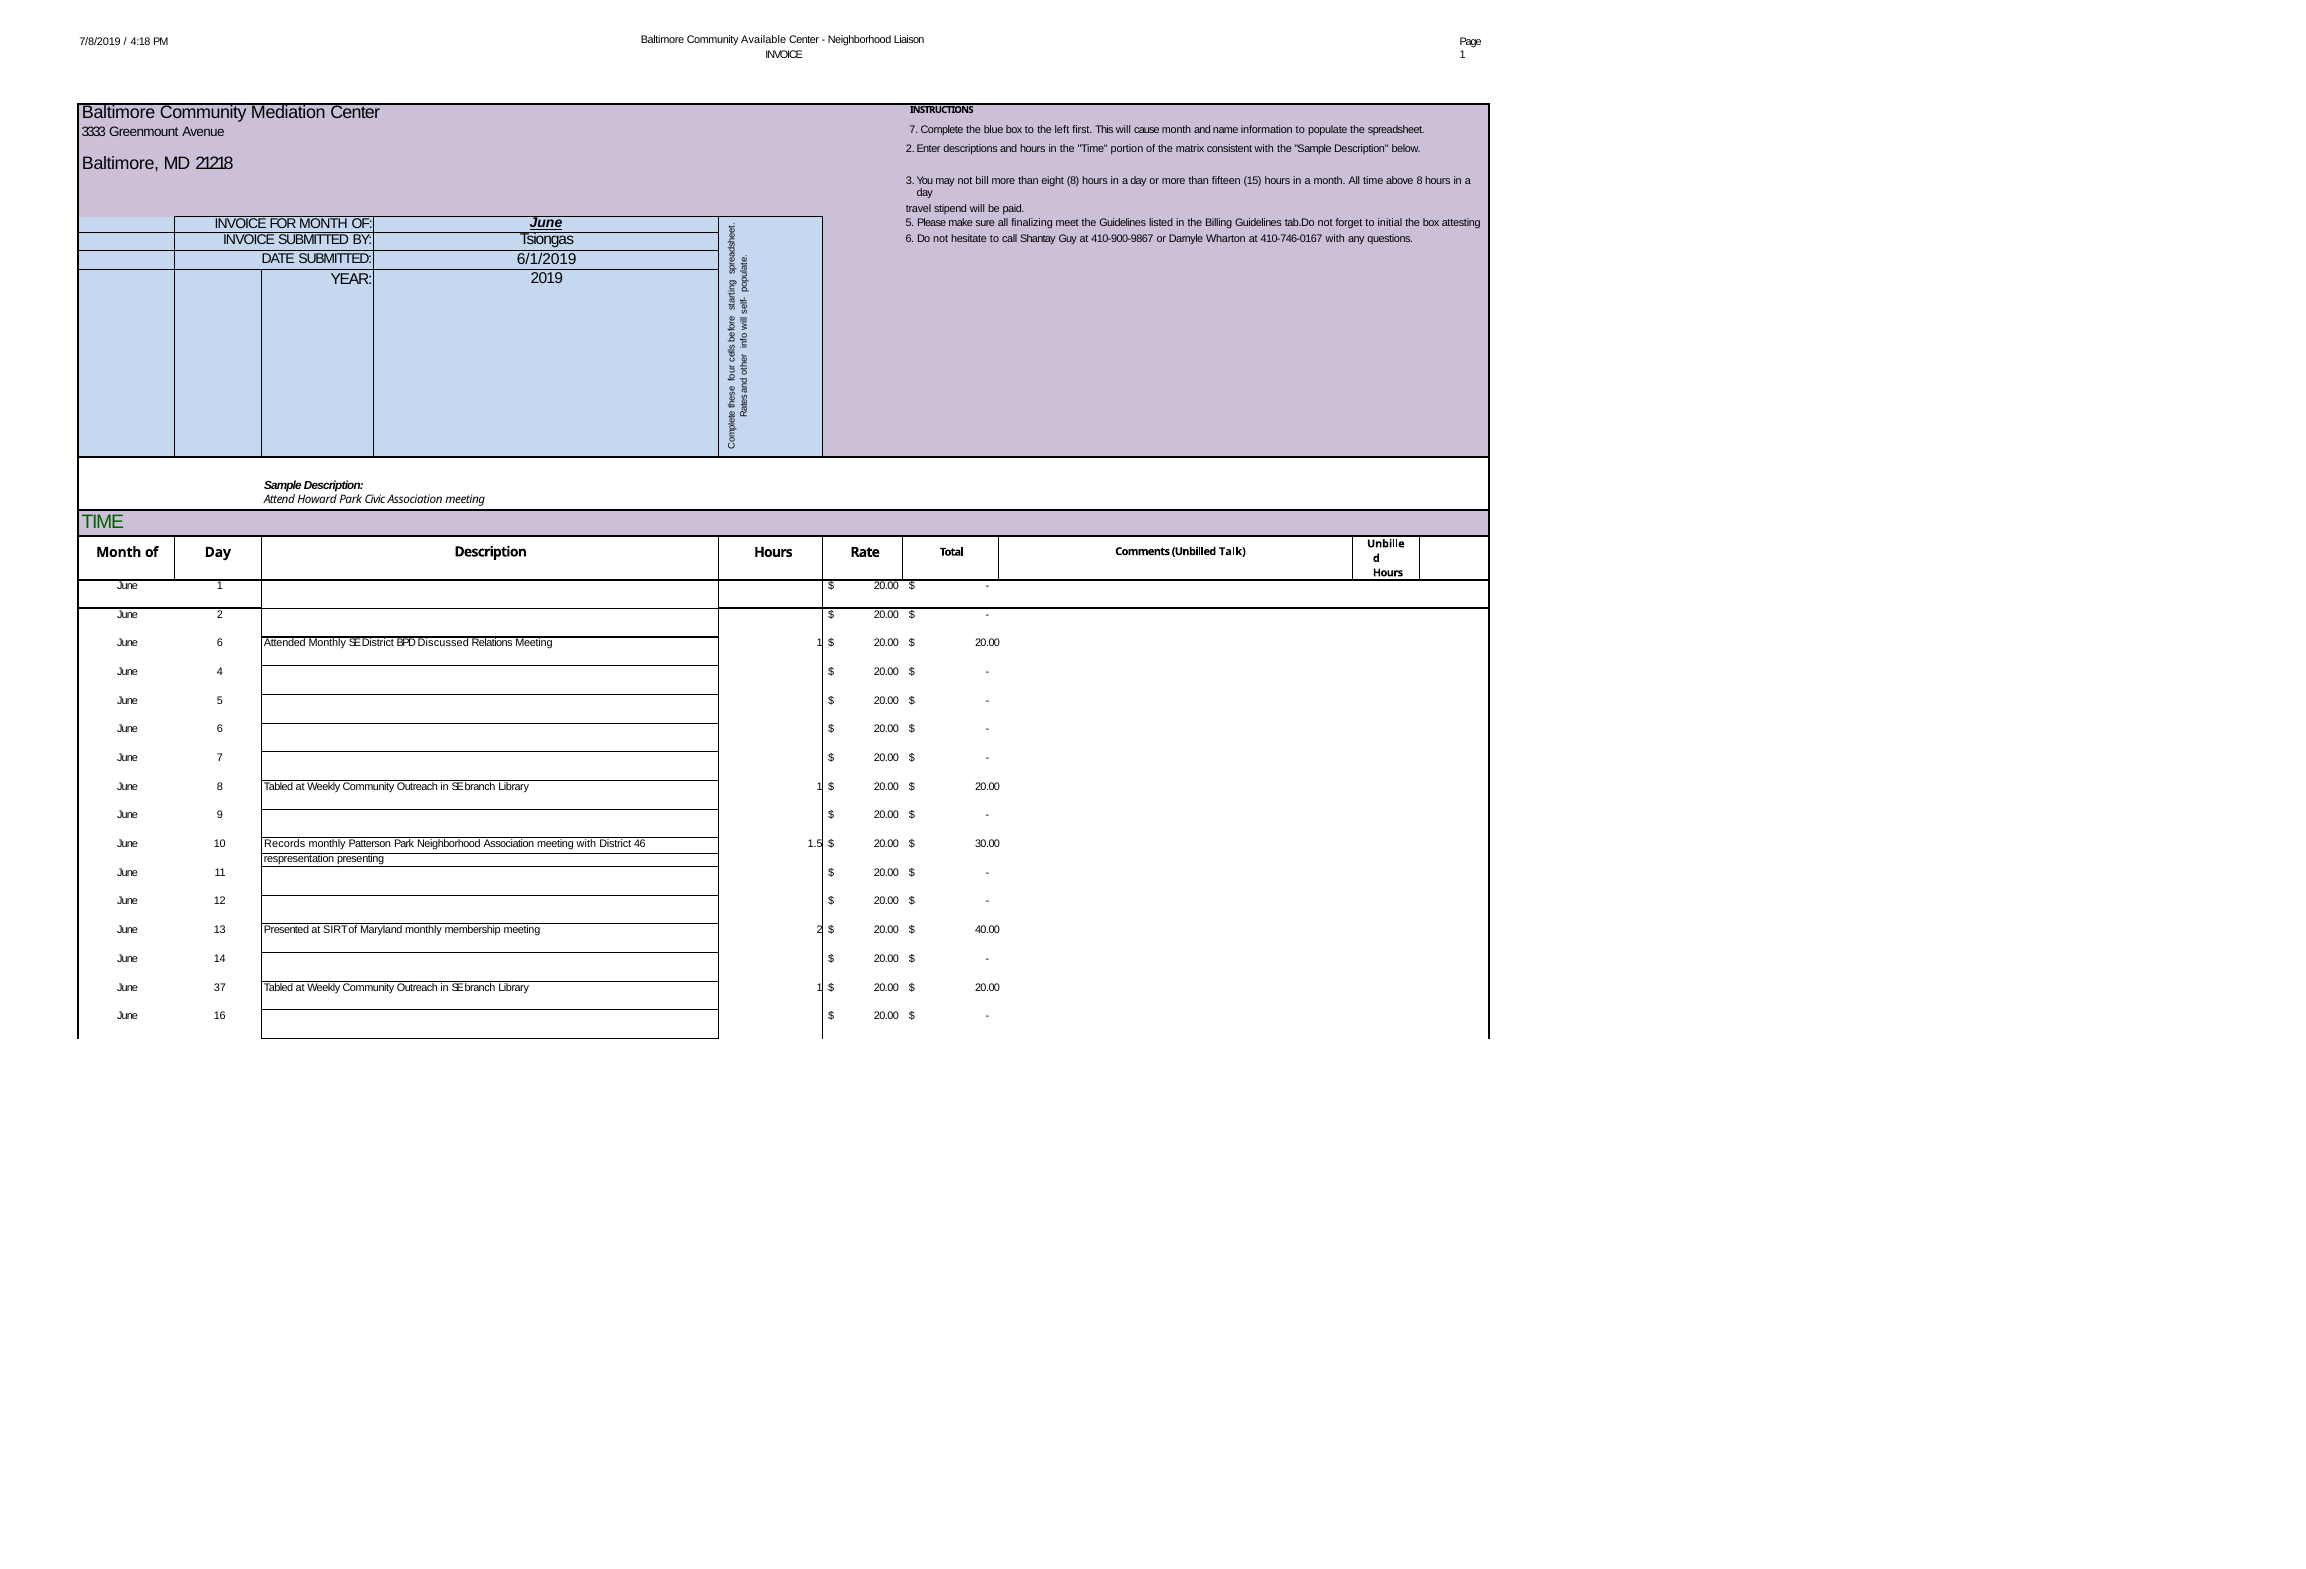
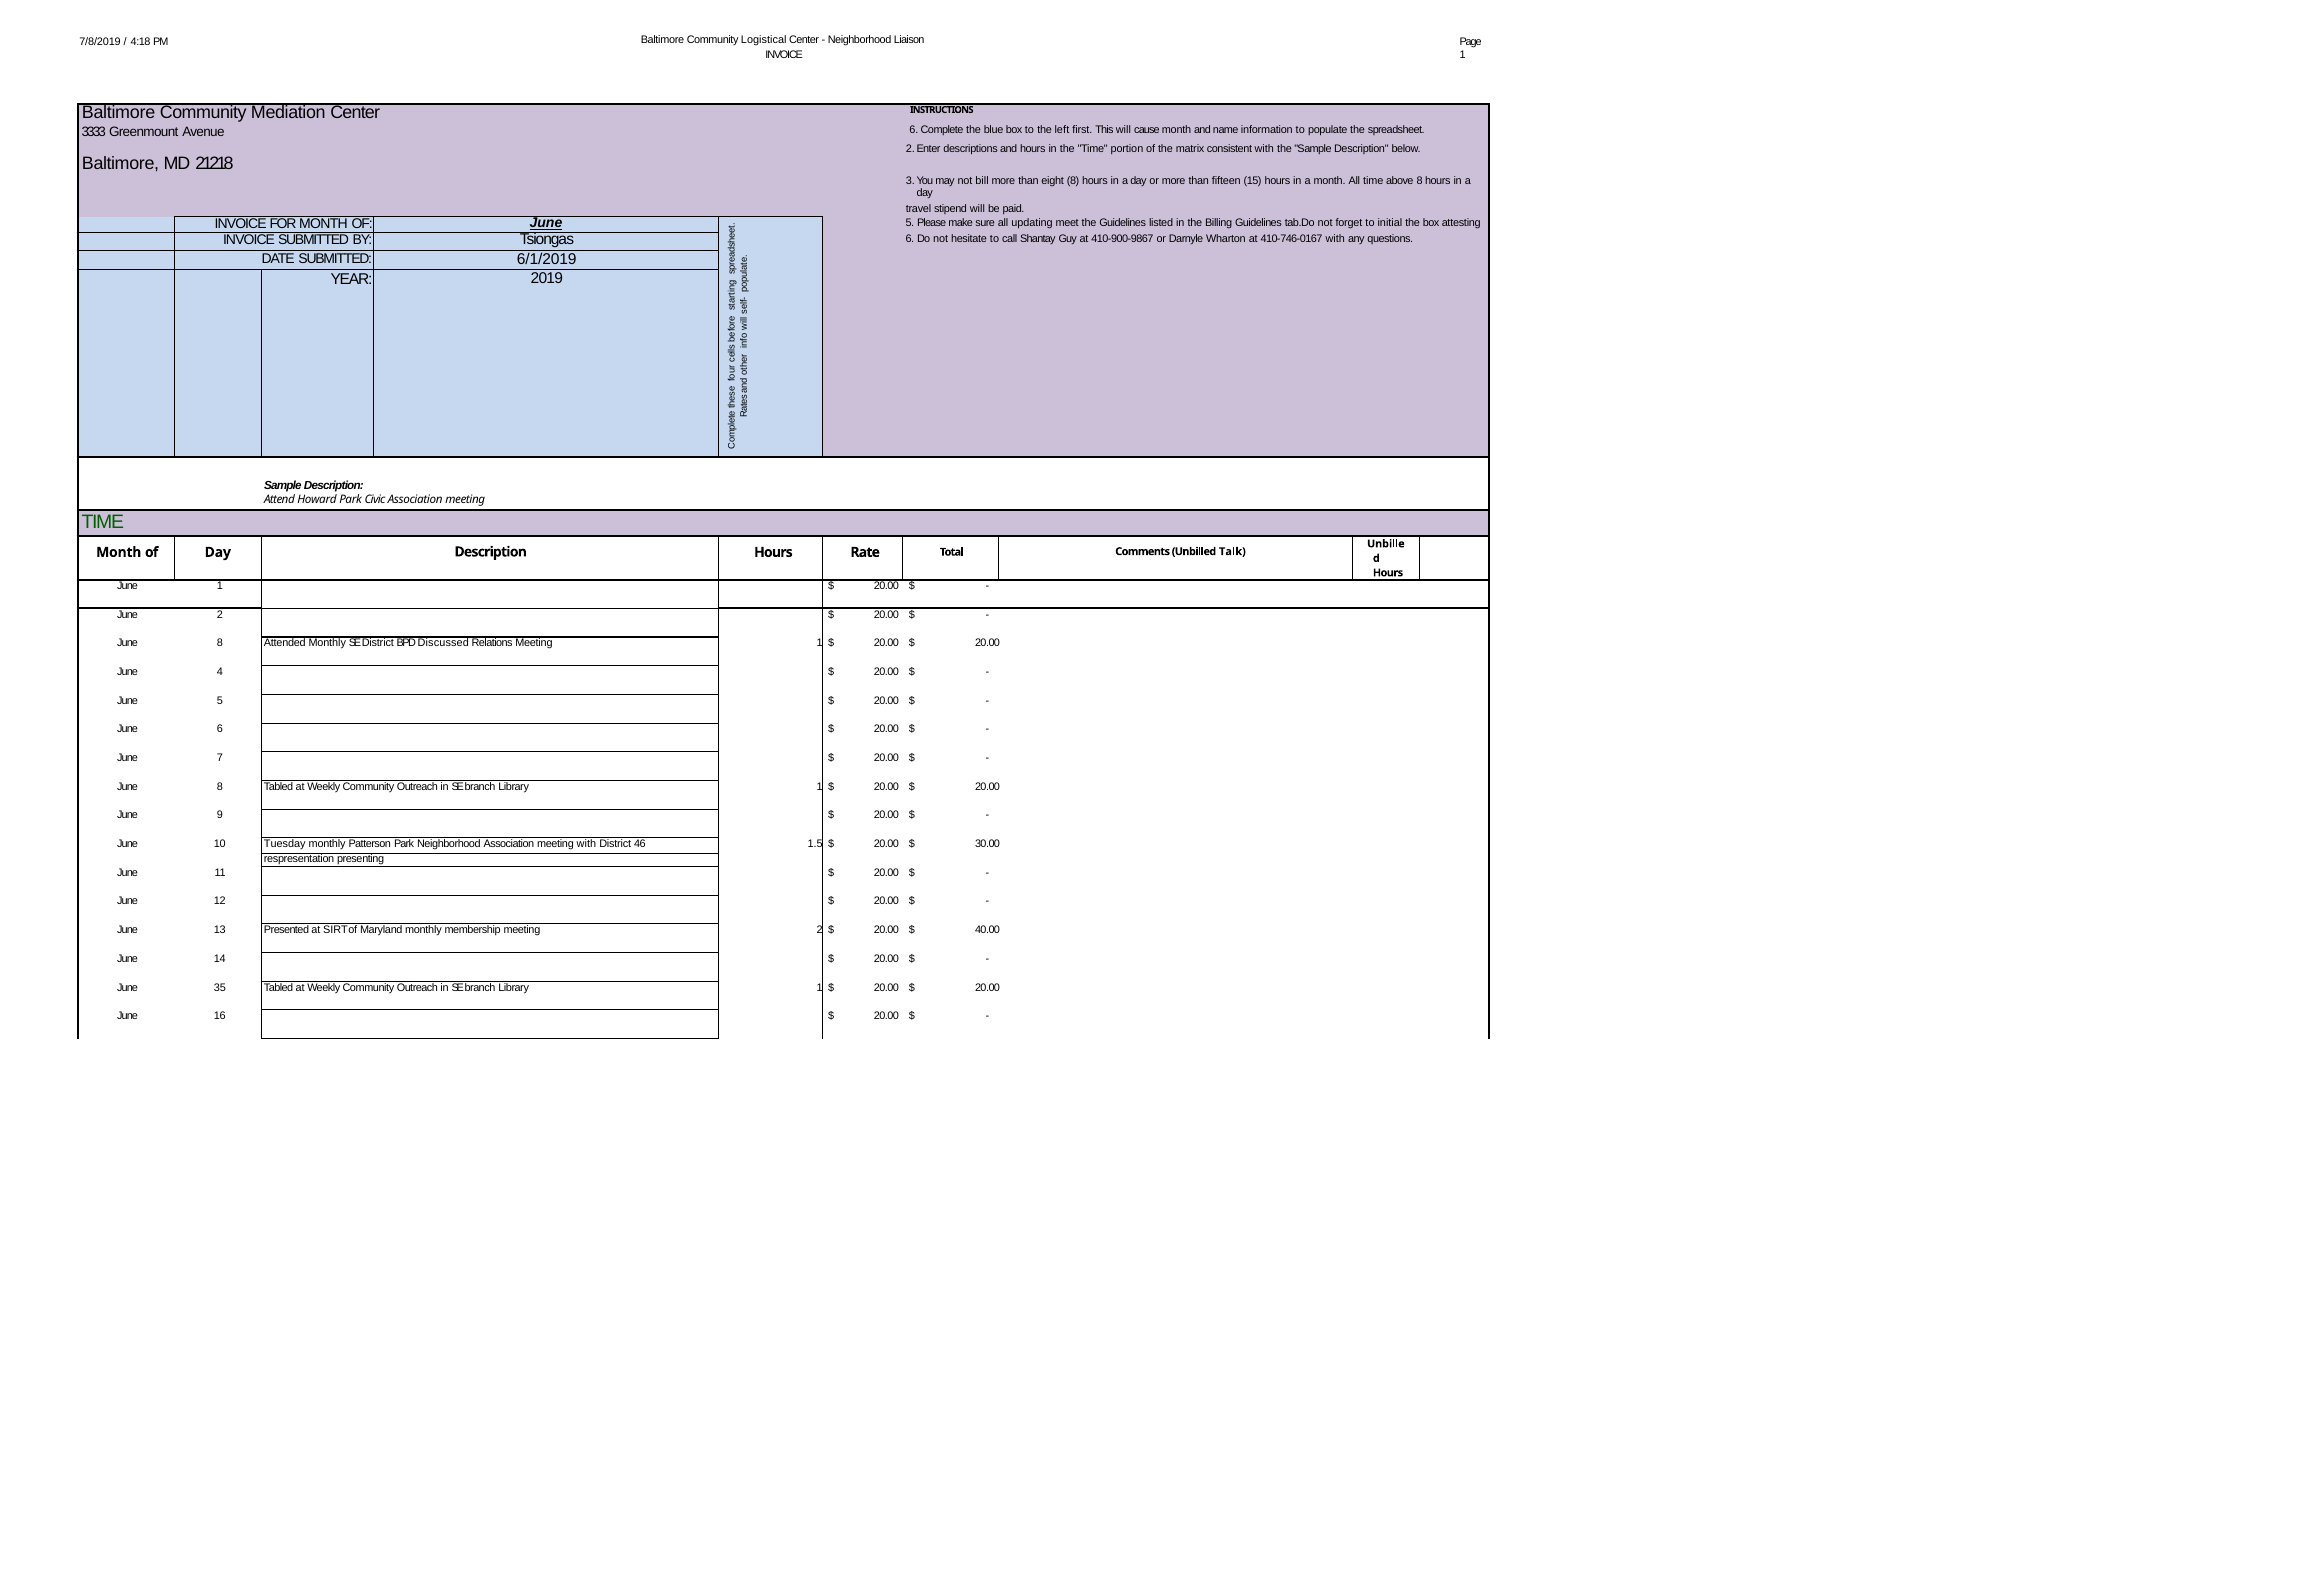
Available: Available -> Logistical
Avenue 7: 7 -> 6
finalizing: finalizing -> updating
6 at (220, 643): 6 -> 8
Records: Records -> Tuesday
37: 37 -> 35
